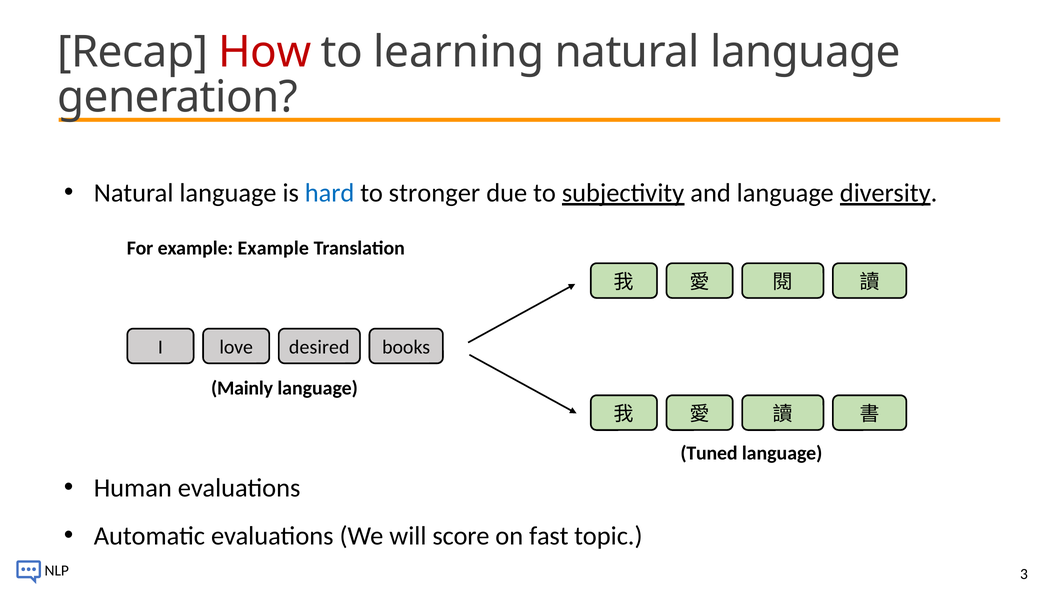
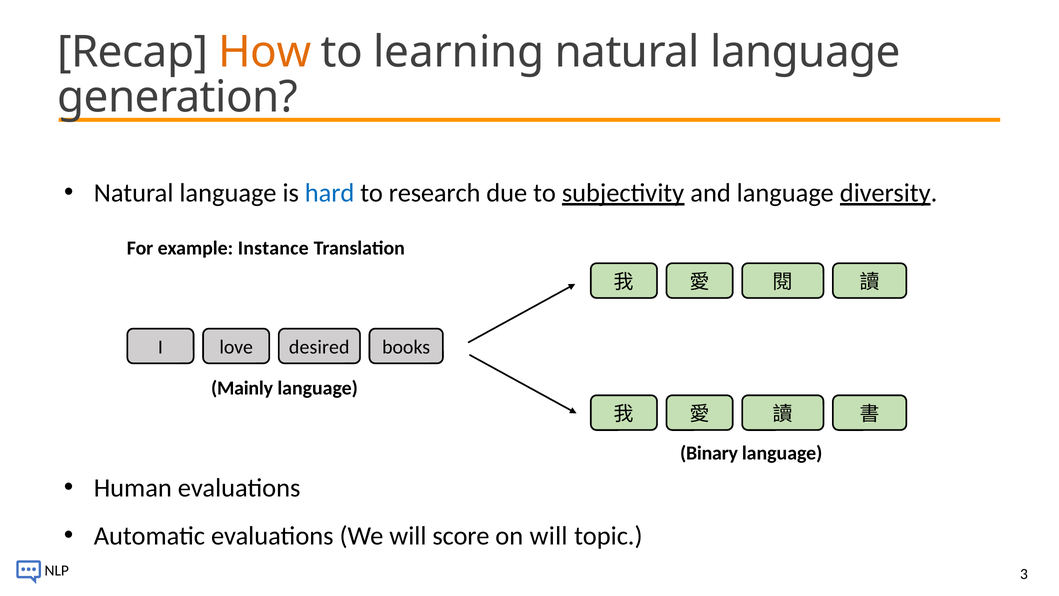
How colour: red -> orange
stronger: stronger -> research
example Example: Example -> Instance
Tuned: Tuned -> Binary
on fast: fast -> will
